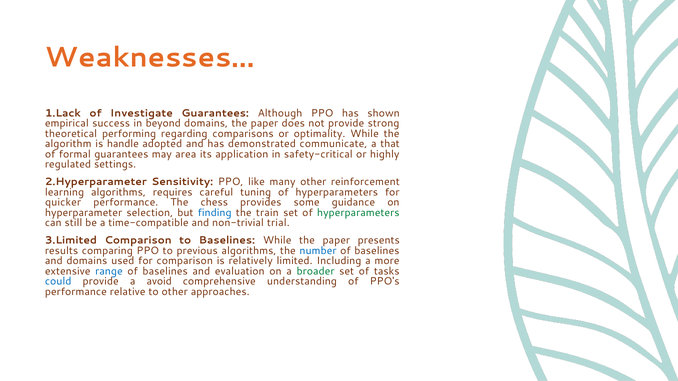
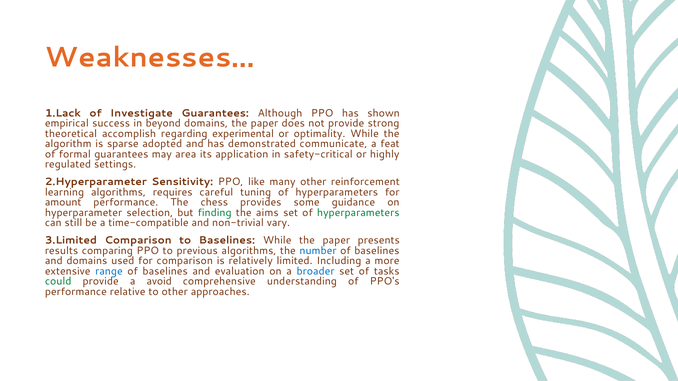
performing: performing -> accomplish
comparisons: comparisons -> experimental
handle: handle -> sparse
that: that -> feat
quicker: quicker -> amount
finding colour: blue -> green
train: train -> aims
trial: trial -> vary
broader colour: green -> blue
could colour: blue -> green
